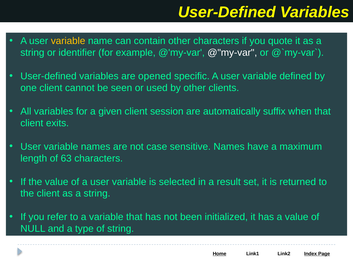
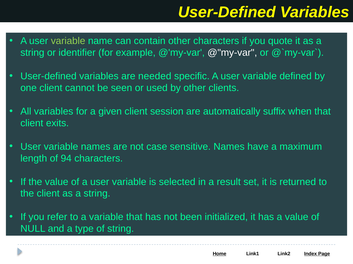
variable at (68, 41) colour: yellow -> light green
opened: opened -> needed
63: 63 -> 94
